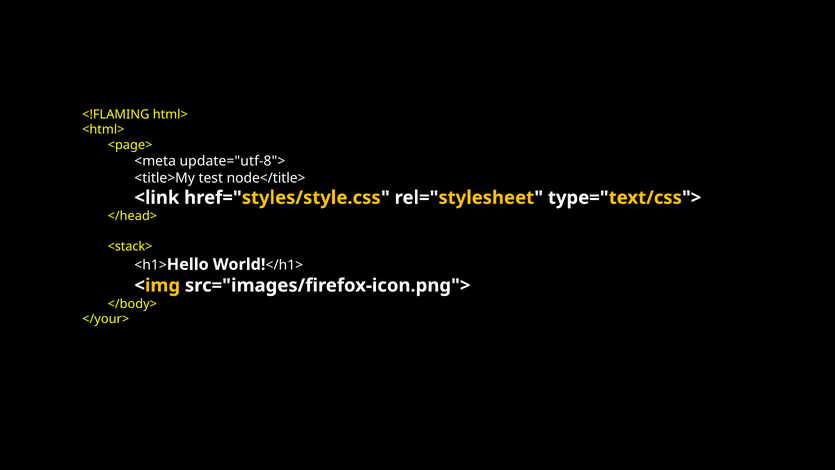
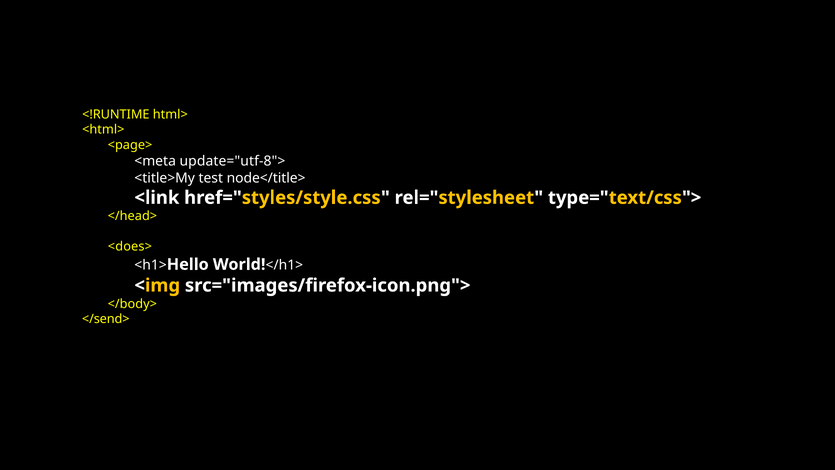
<!FLAMING: <!FLAMING -> <!RUNTIME
<stack>: <stack> -> <does>
</your>: </your> -> </send>
